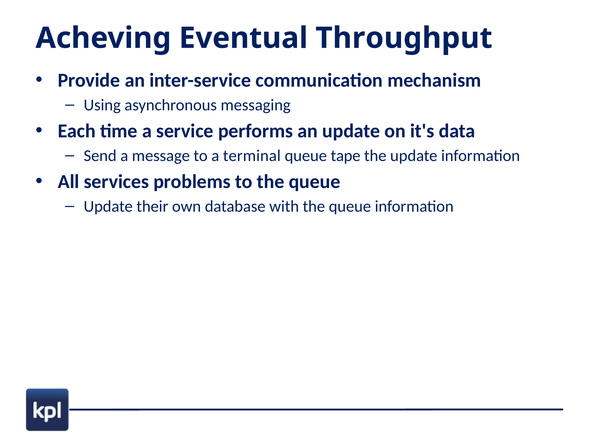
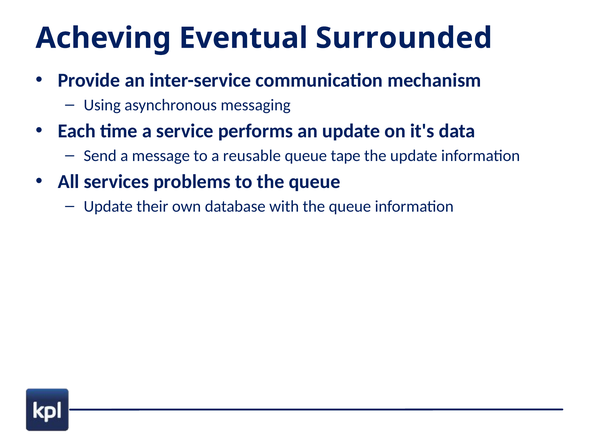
Throughput: Throughput -> Surrounded
terminal: terminal -> reusable
